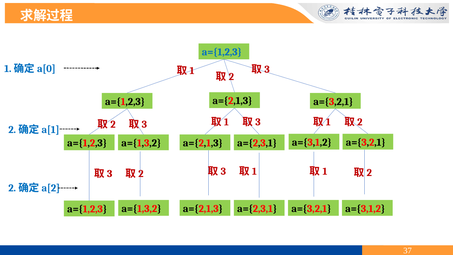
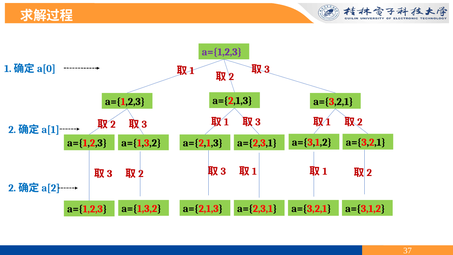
a={1,2,3 at (222, 52) colour: blue -> purple
